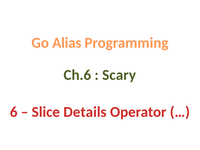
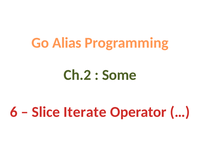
Ch.6: Ch.6 -> Ch.2
Scary: Scary -> Some
Details: Details -> Iterate
